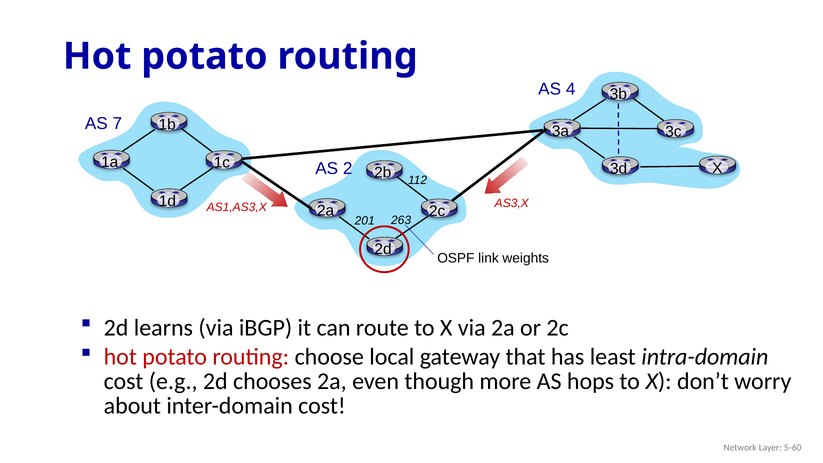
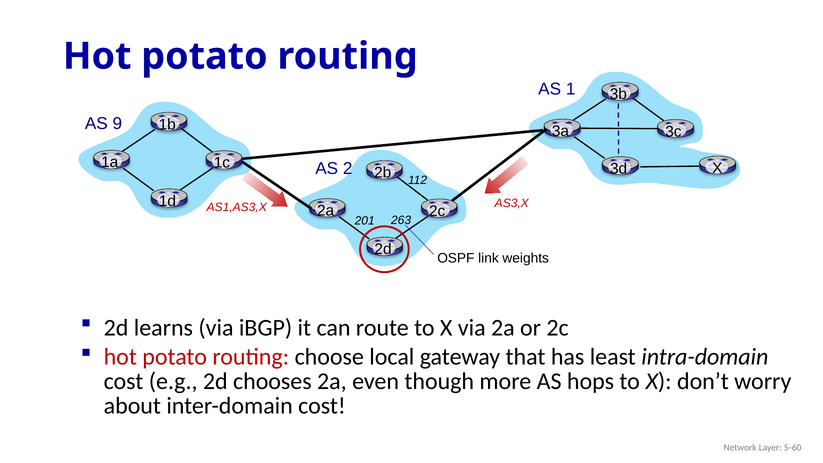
4: 4 -> 1
7: 7 -> 9
